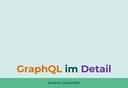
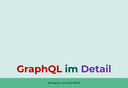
GraphQL colour: orange -> red
